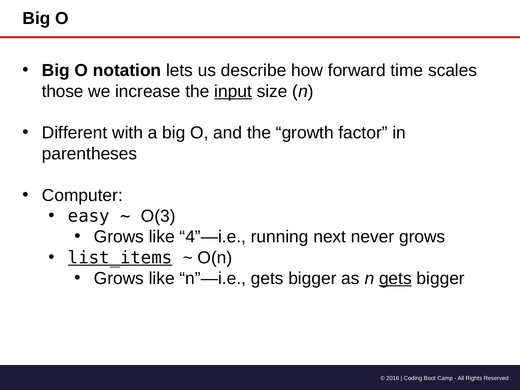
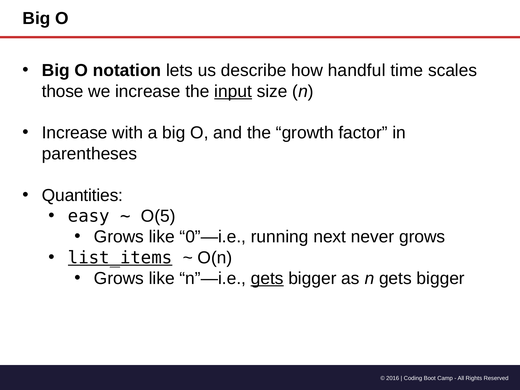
forward: forward -> handful
Different at (75, 133): Different -> Increase
Computer: Computer -> Quantities
O(3: O(3 -> O(5
4”—i.e: 4”—i.e -> 0”—i.e
gets at (267, 278) underline: none -> present
gets at (395, 278) underline: present -> none
